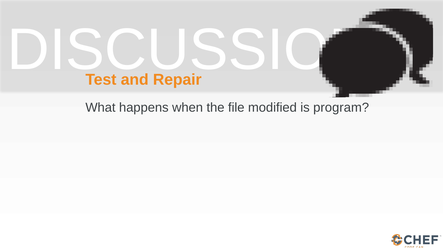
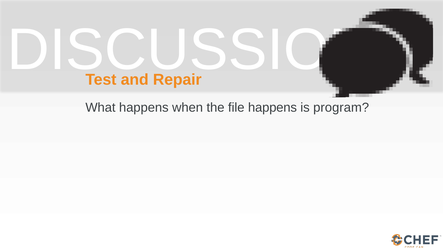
file modified: modified -> happens
